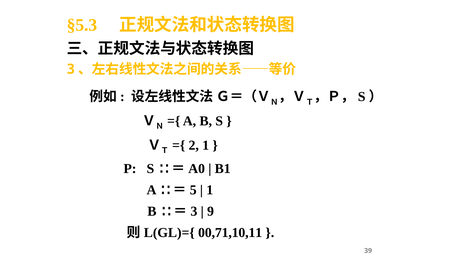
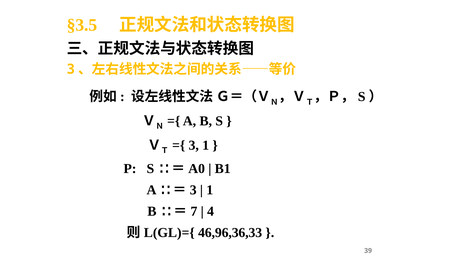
§5.3: §5.3 -> §3.5
2 at (194, 145): 2 -> 3
5 at (193, 190): 5 -> 3
3: 3 -> 7
9: 9 -> 4
00,71,10,11: 00,71,10,11 -> 46,96,36,33
